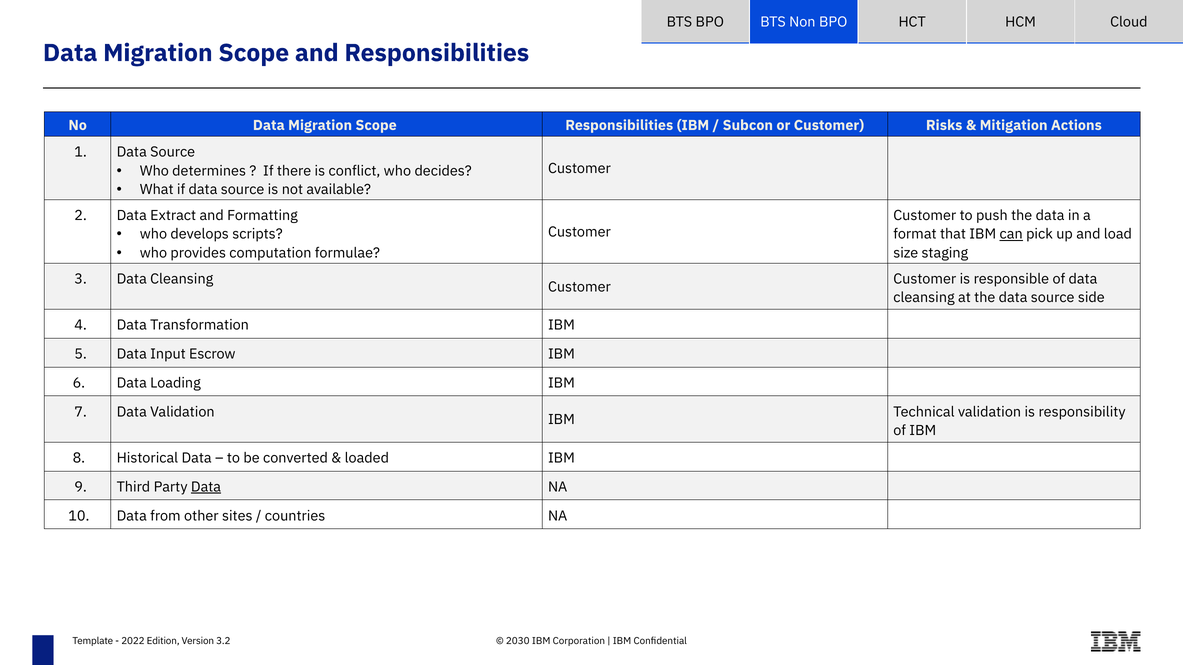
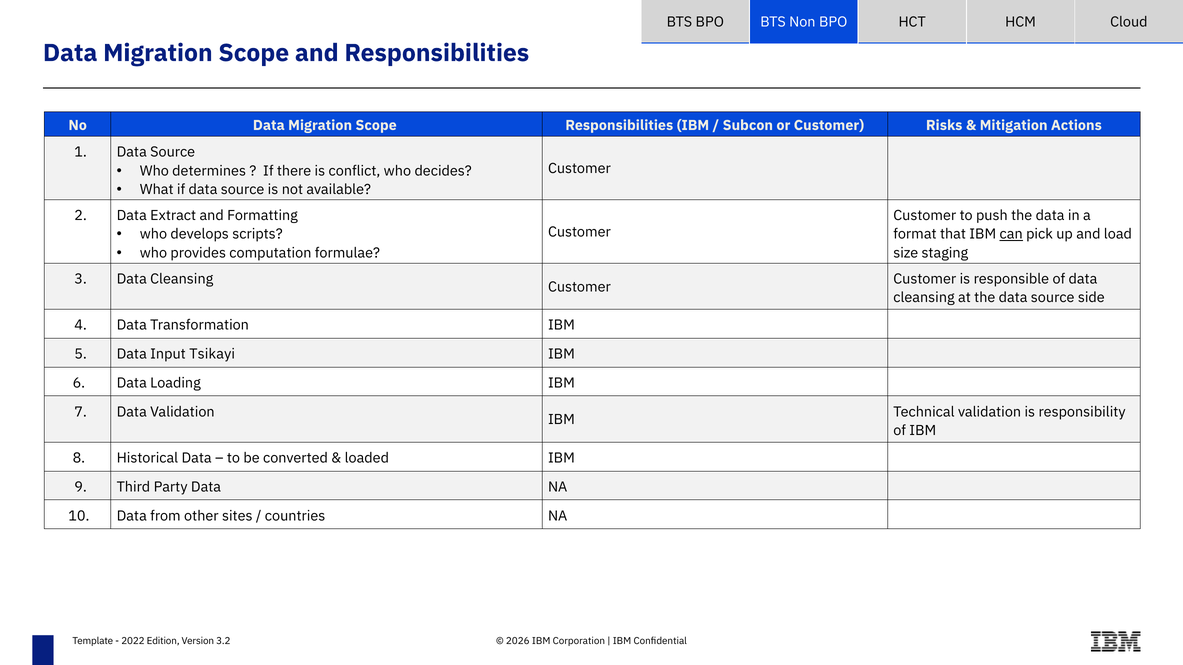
Escrow: Escrow -> Tsikayi
Data at (206, 487) underline: present -> none
2030: 2030 -> 2026
